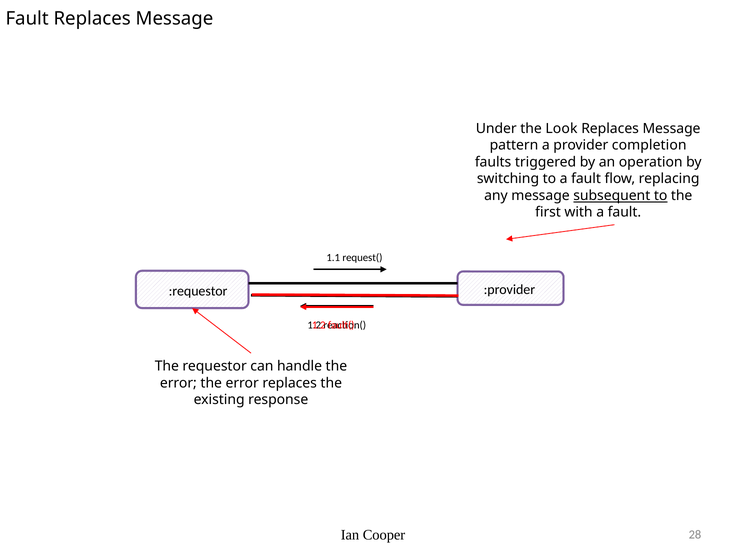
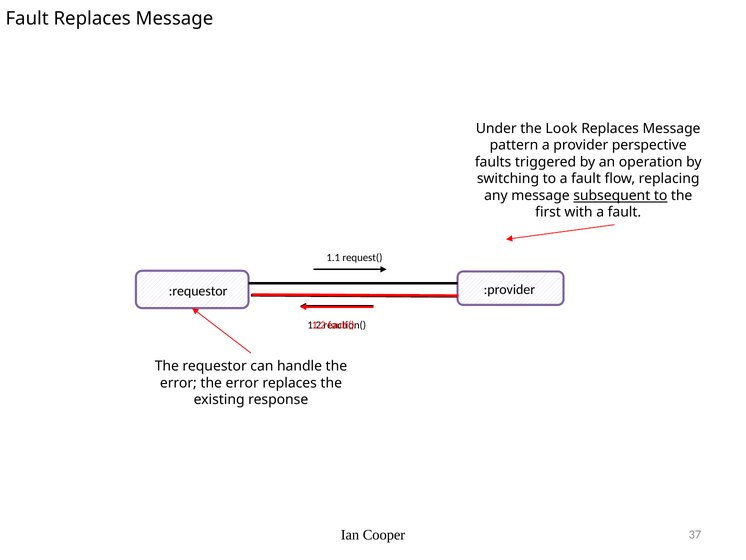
completion: completion -> perspective
28: 28 -> 37
